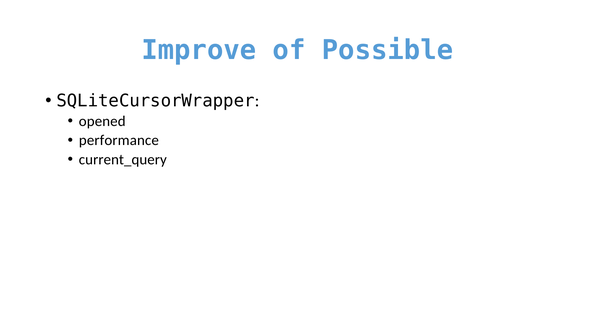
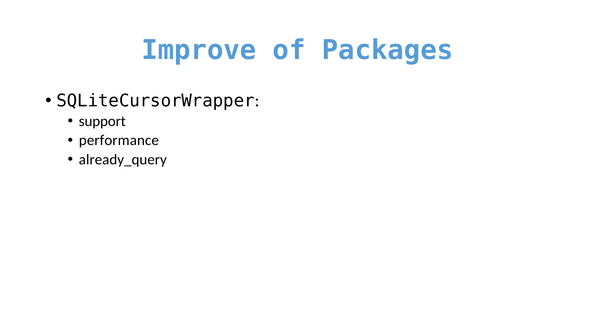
Possible: Possible -> Packages
opened: opened -> support
current_query: current_query -> already_query
